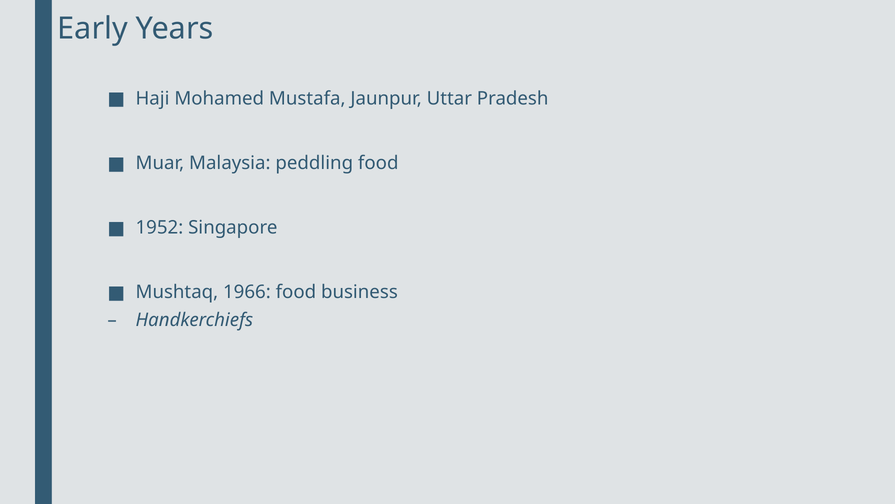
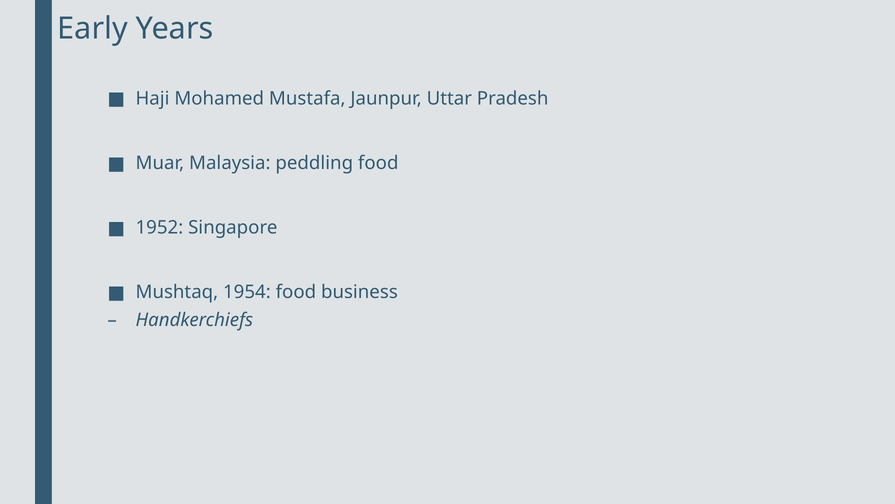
1966: 1966 -> 1954
